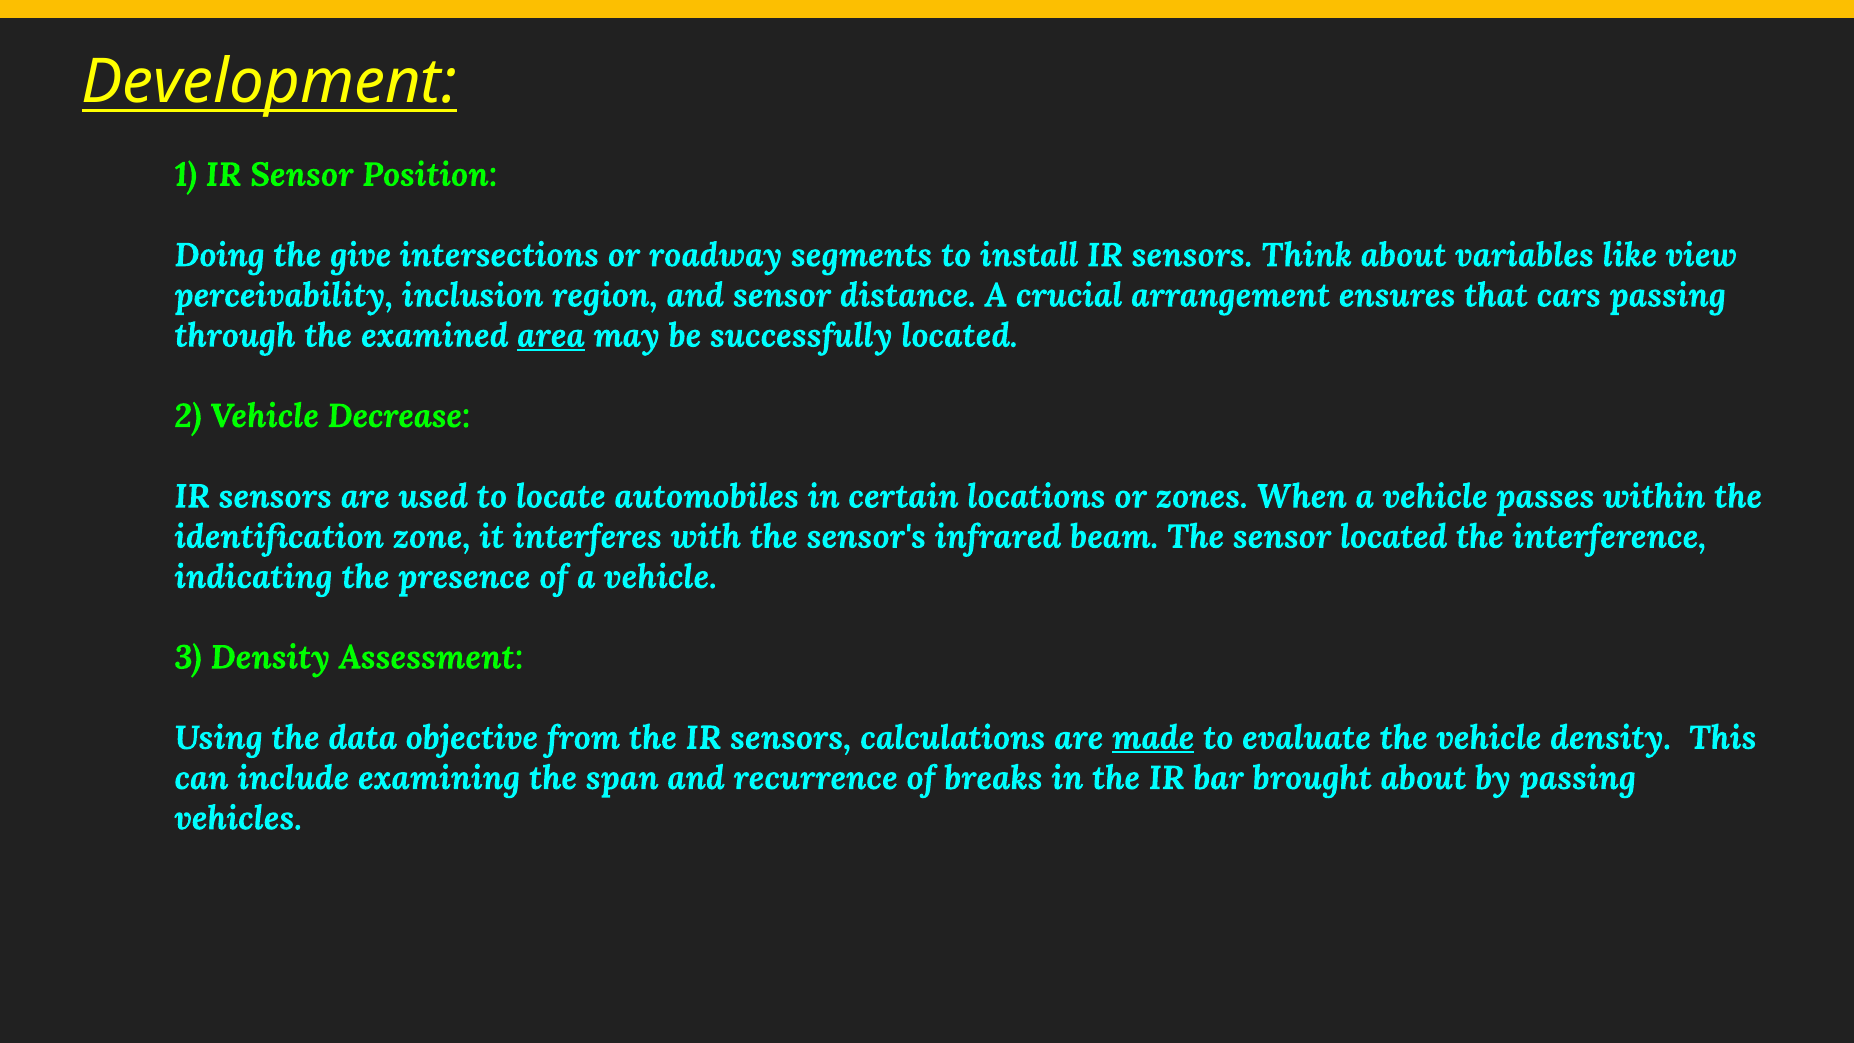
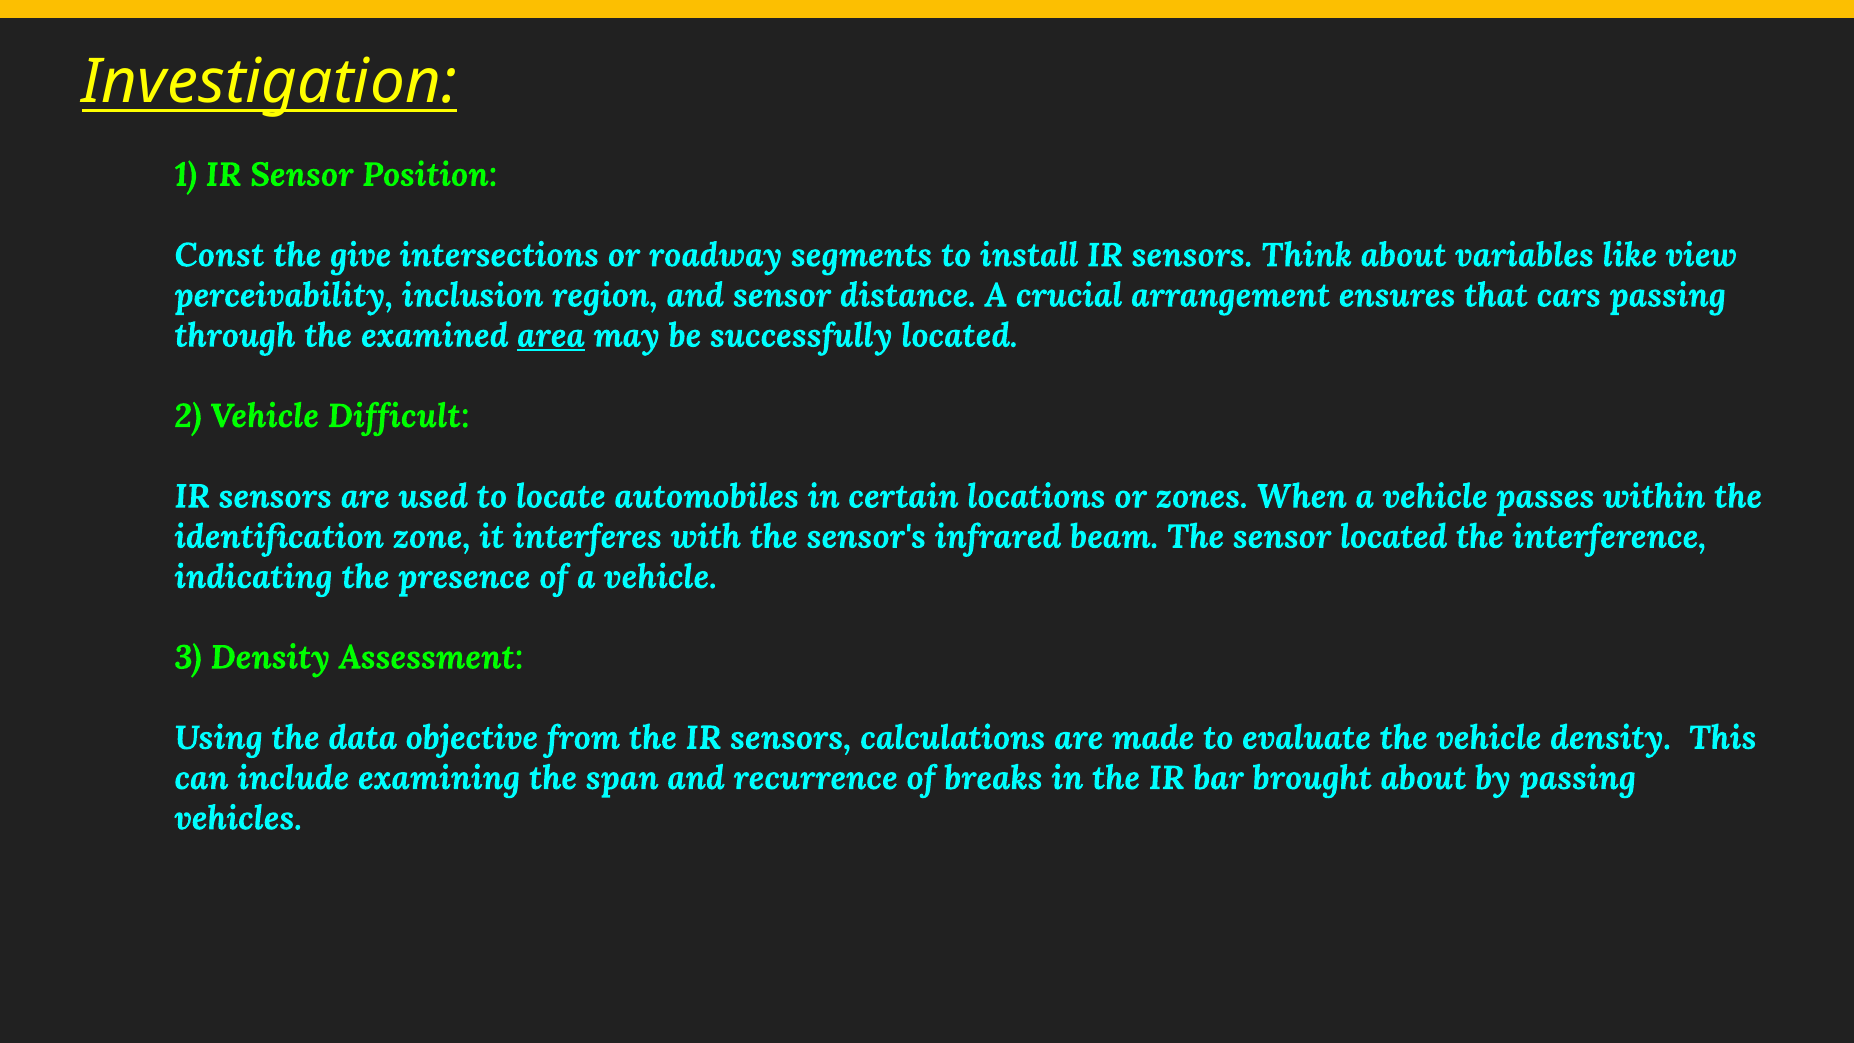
Development: Development -> Investigation
Doing: Doing -> Const
Decrease: Decrease -> Difficult
made underline: present -> none
